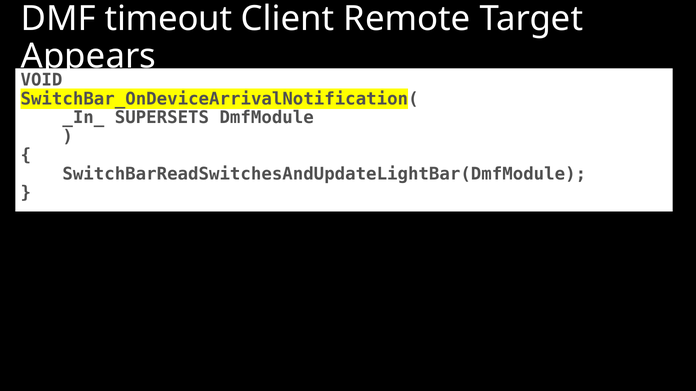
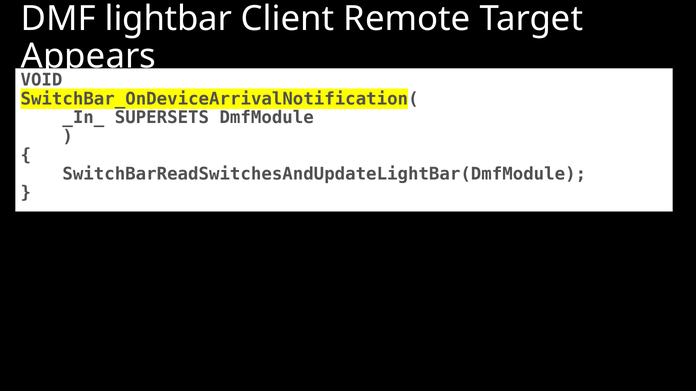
timeout: timeout -> lightbar
